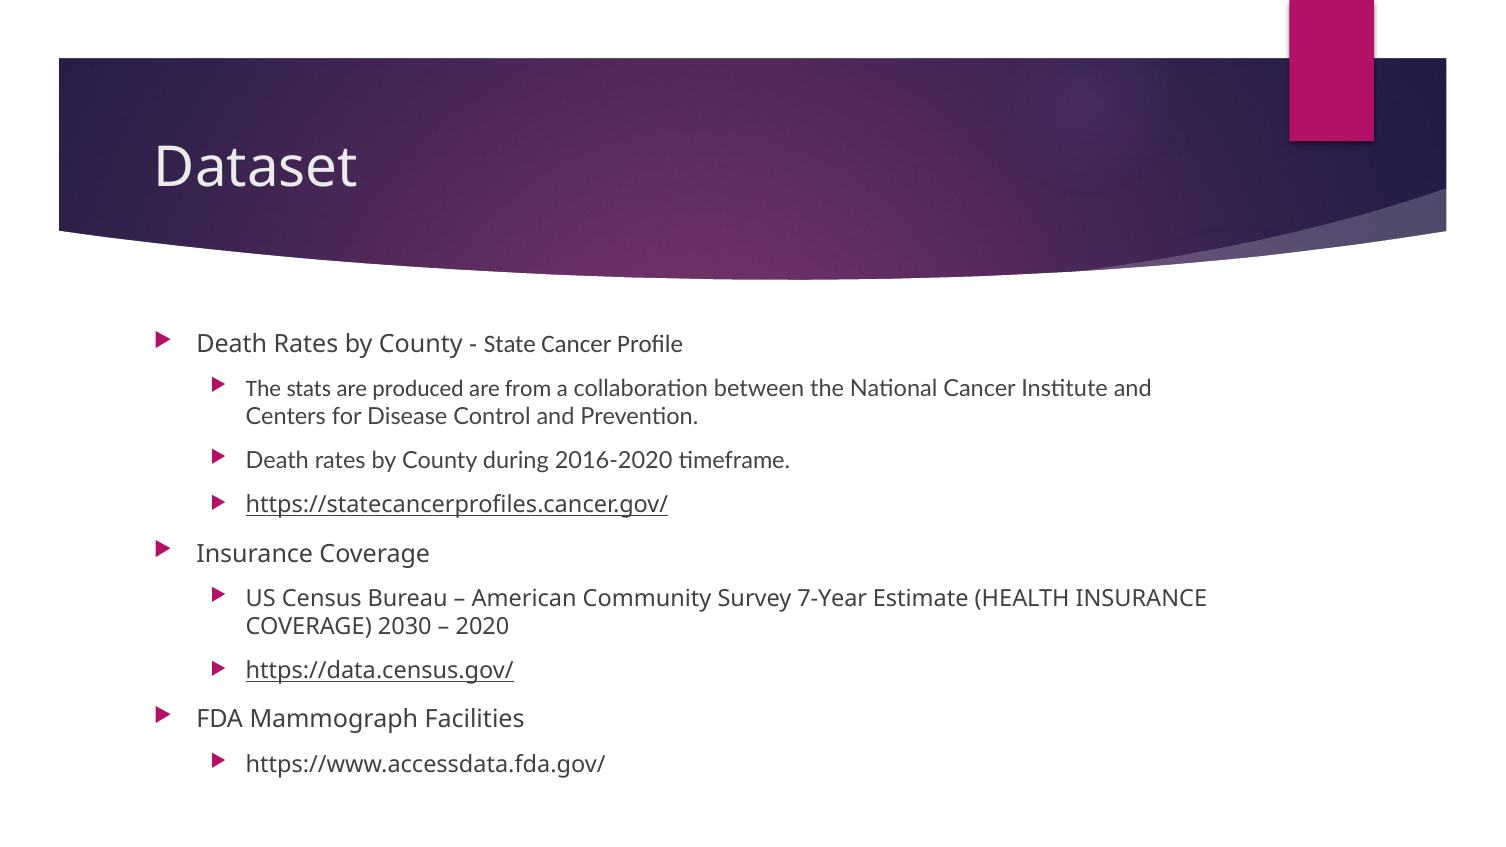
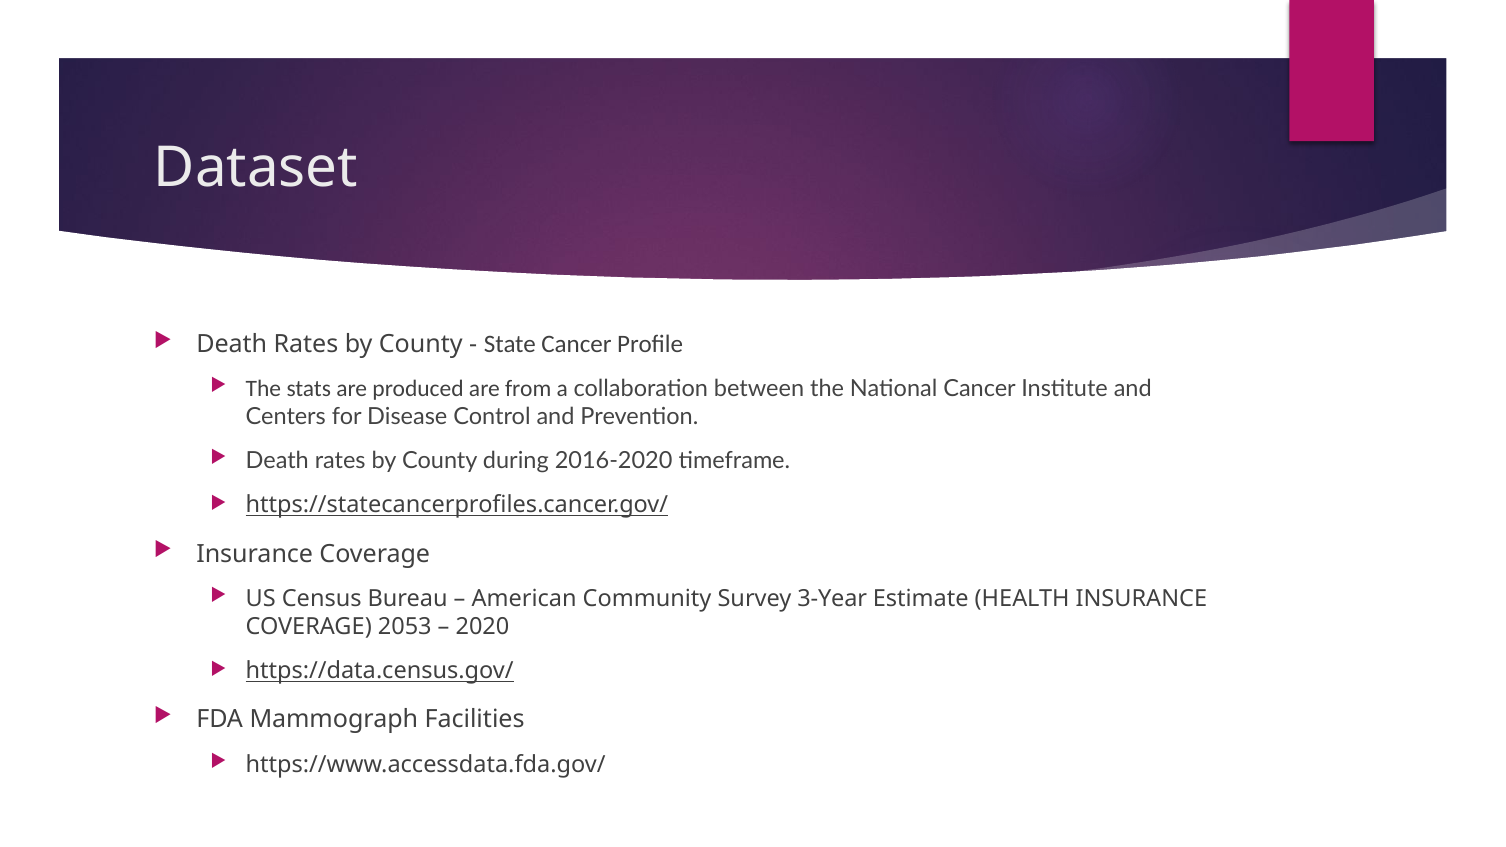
7-Year: 7-Year -> 3-Year
2030: 2030 -> 2053
